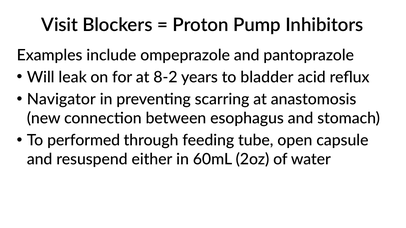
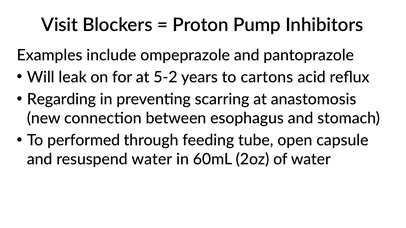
8-2: 8-2 -> 5-2
bladder: bladder -> cartons
Navigator: Navigator -> Regarding
resuspend either: either -> water
